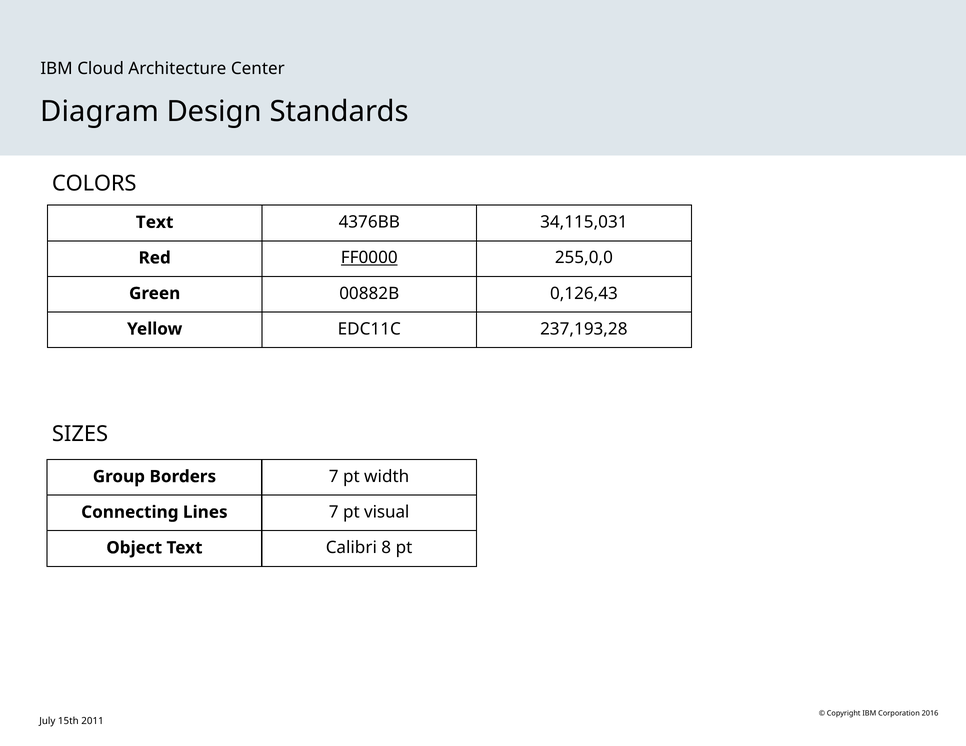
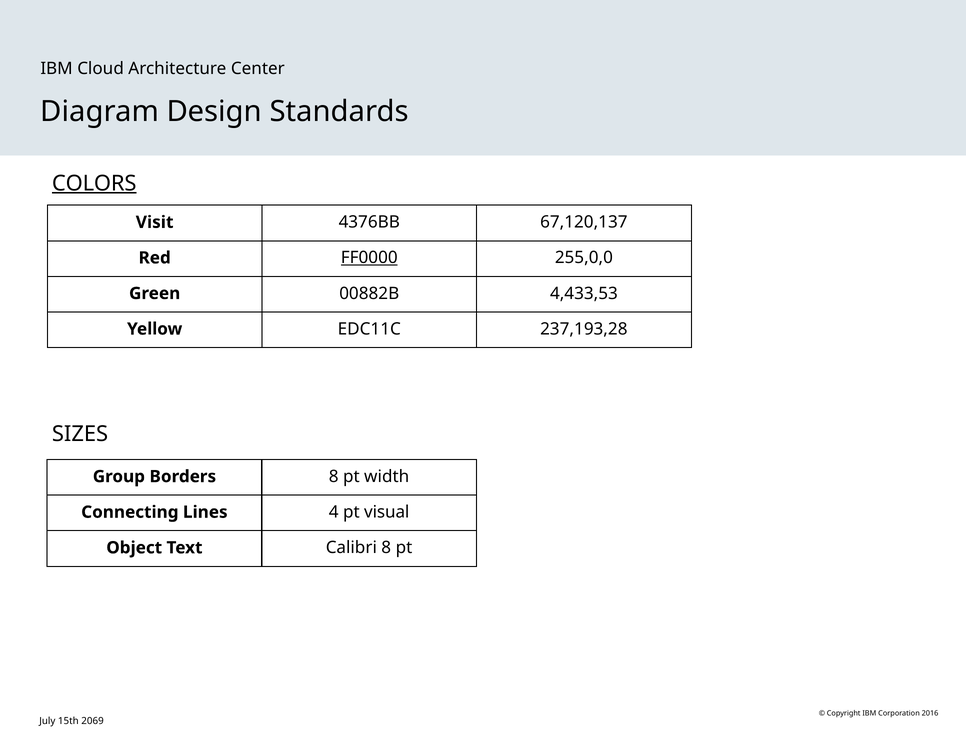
COLORS underline: none -> present
Text at (155, 222): Text -> Visit
34,115,031: 34,115,031 -> 67,120,137
0,126,43: 0,126,43 -> 4,433,53
Borders 7: 7 -> 8
Lines 7: 7 -> 4
2011: 2011 -> 2069
